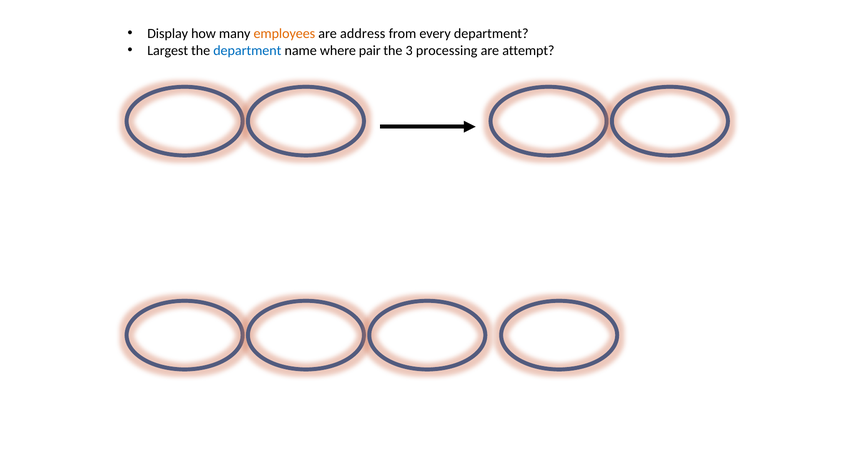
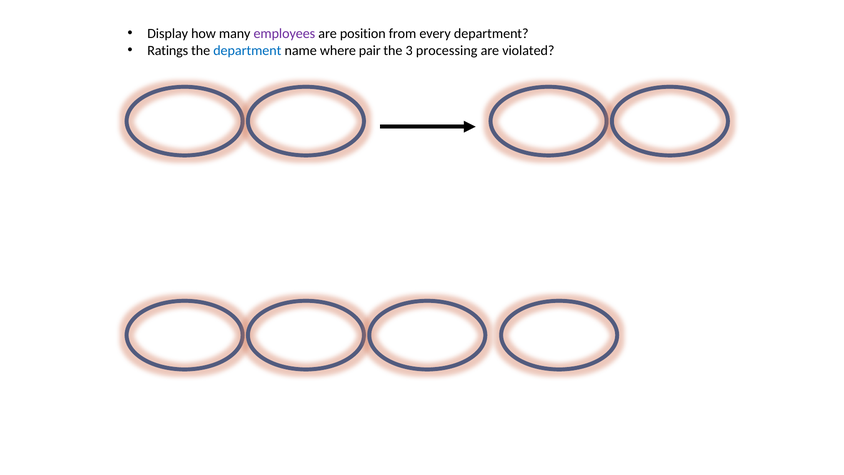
employees colour: orange -> purple
address: address -> position
Largest: Largest -> Ratings
attempt: attempt -> violated
